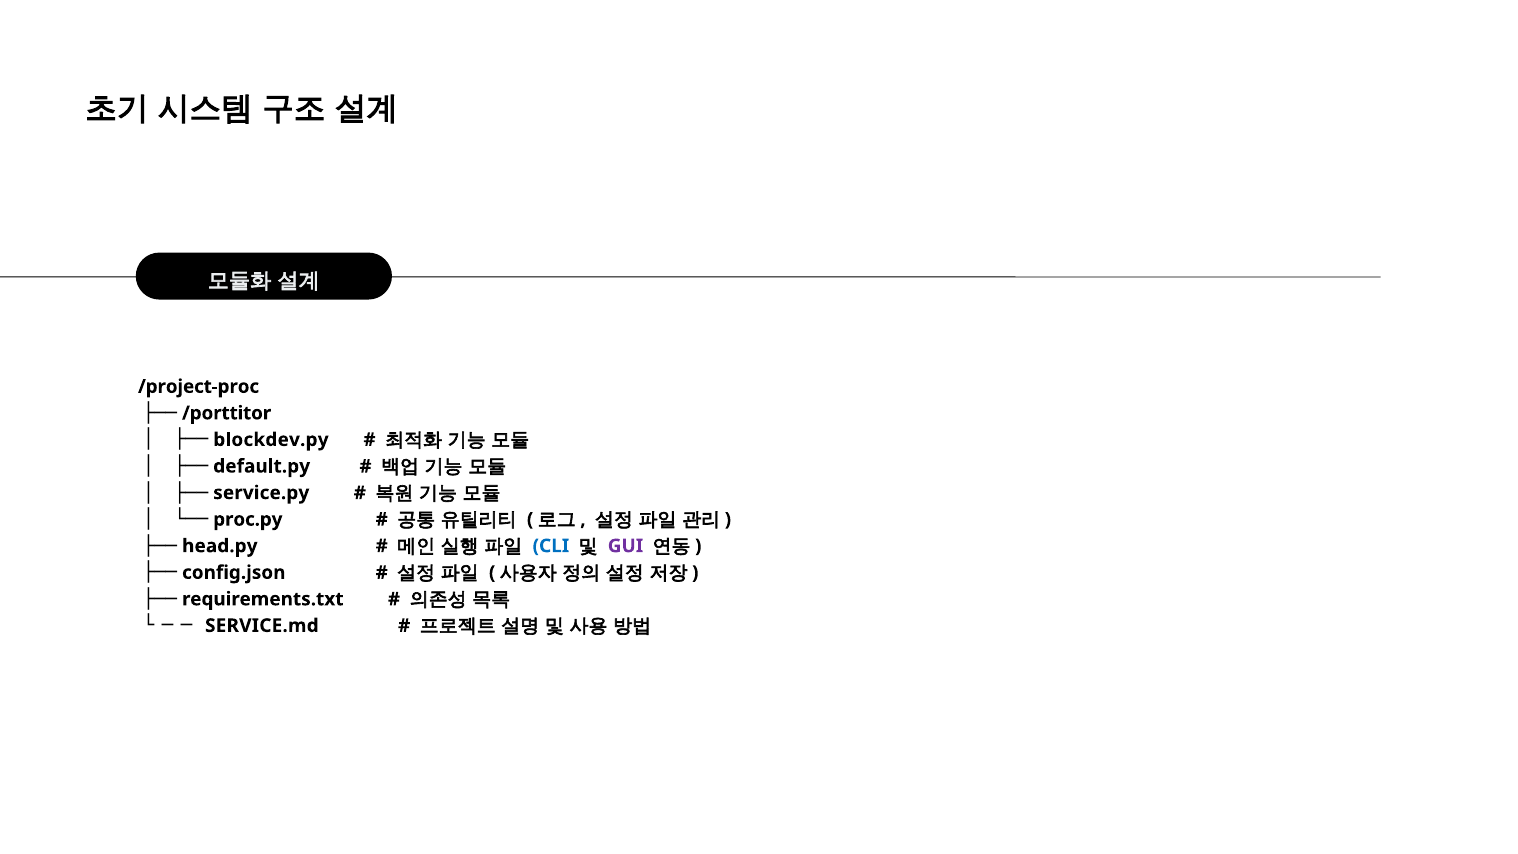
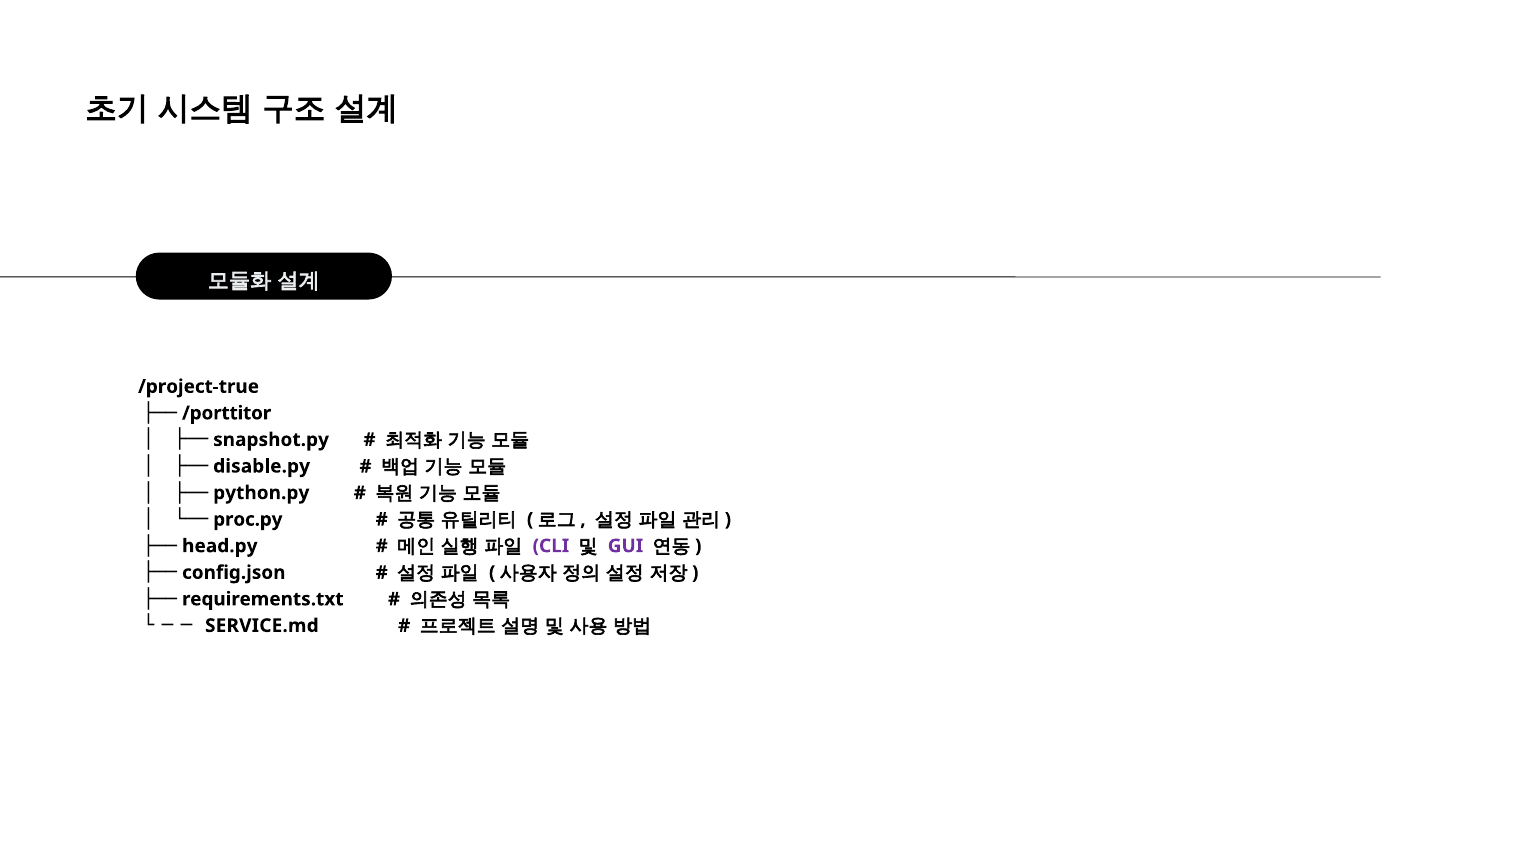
/project-proc: /project-proc -> /project-true
blockdev.py: blockdev.py -> snapshot.py
default.py: default.py -> disable.py
service.py: service.py -> python.py
CLI colour: blue -> purple
